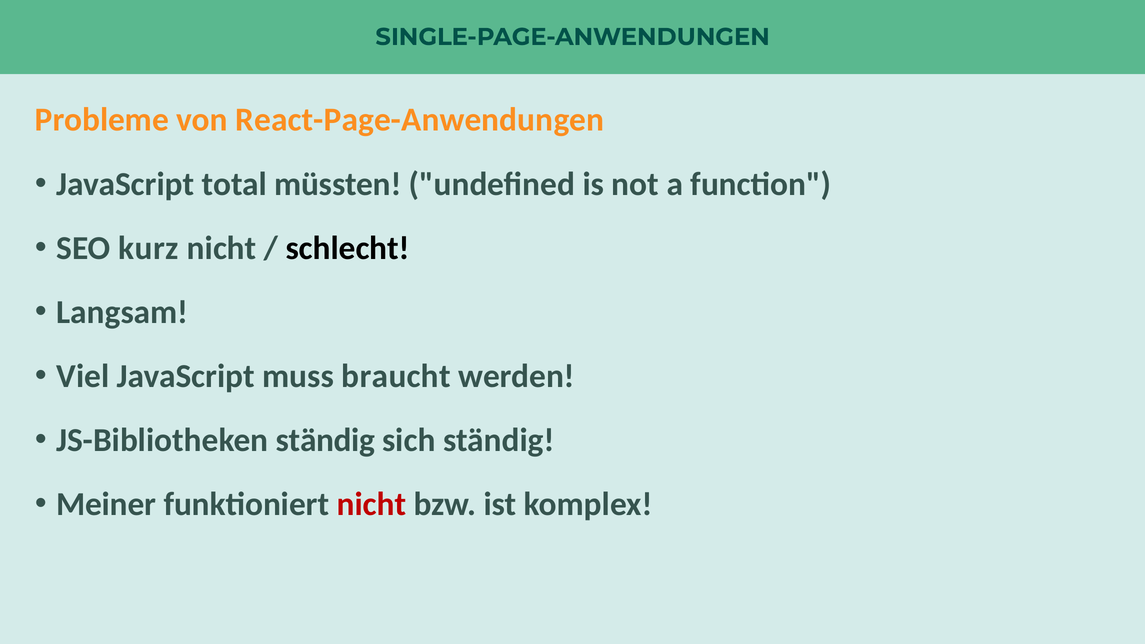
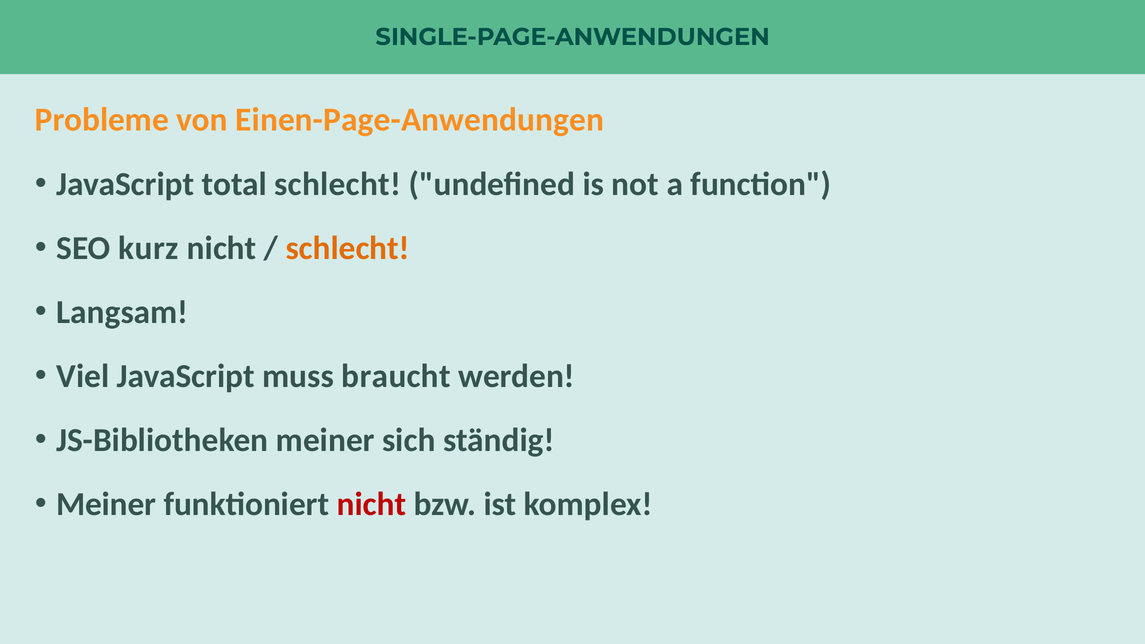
React-Page-Anwendungen: React-Page-Anwendungen -> Einen-Page-Anwendungen
total müssten: müssten -> schlecht
schlecht at (348, 248) colour: black -> orange
JS-Bibliotheken ständig: ständig -> meiner
